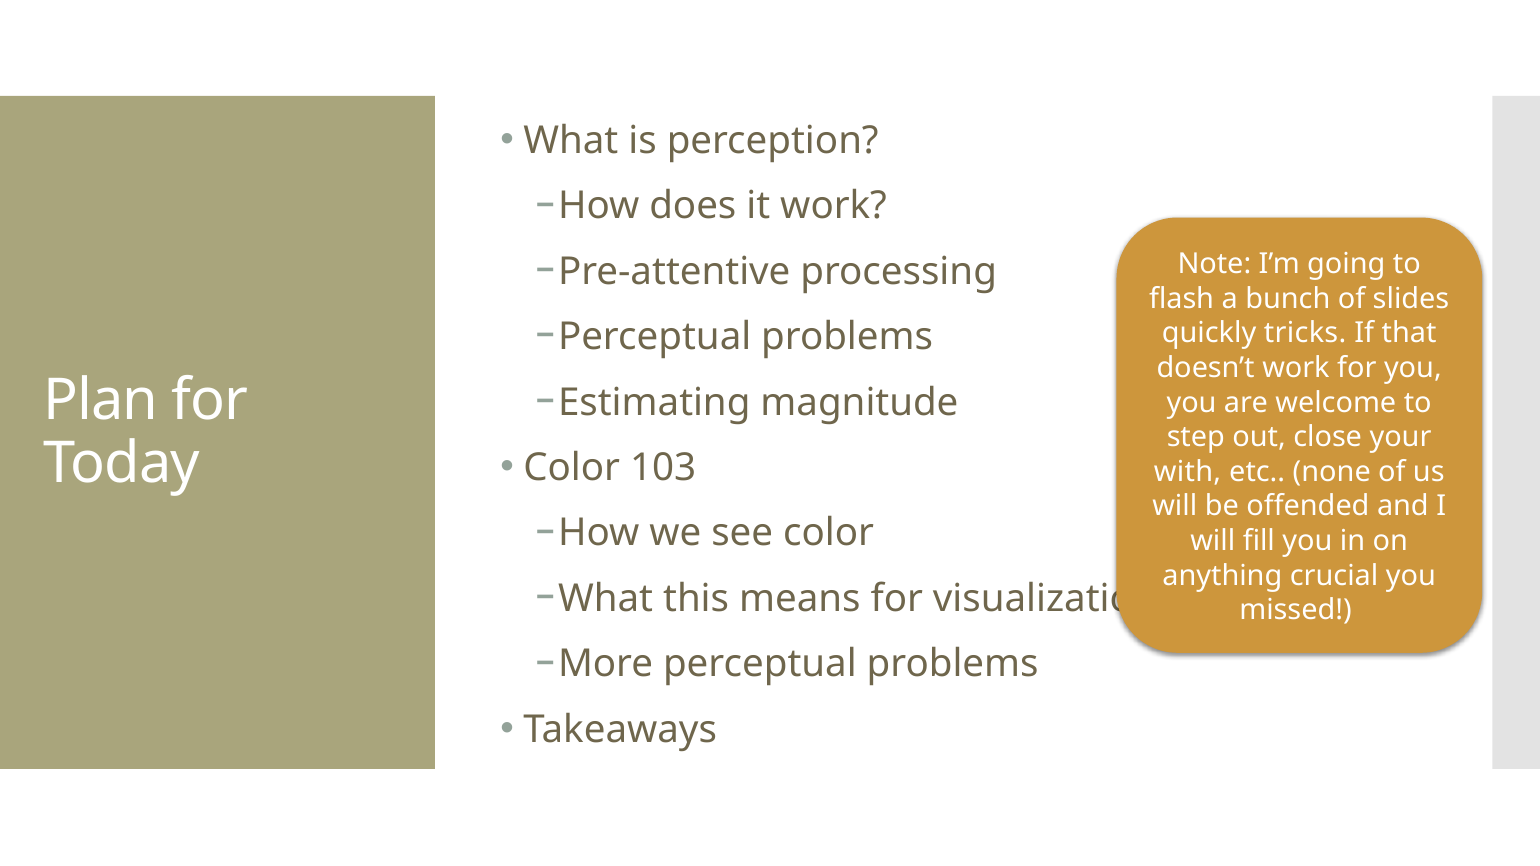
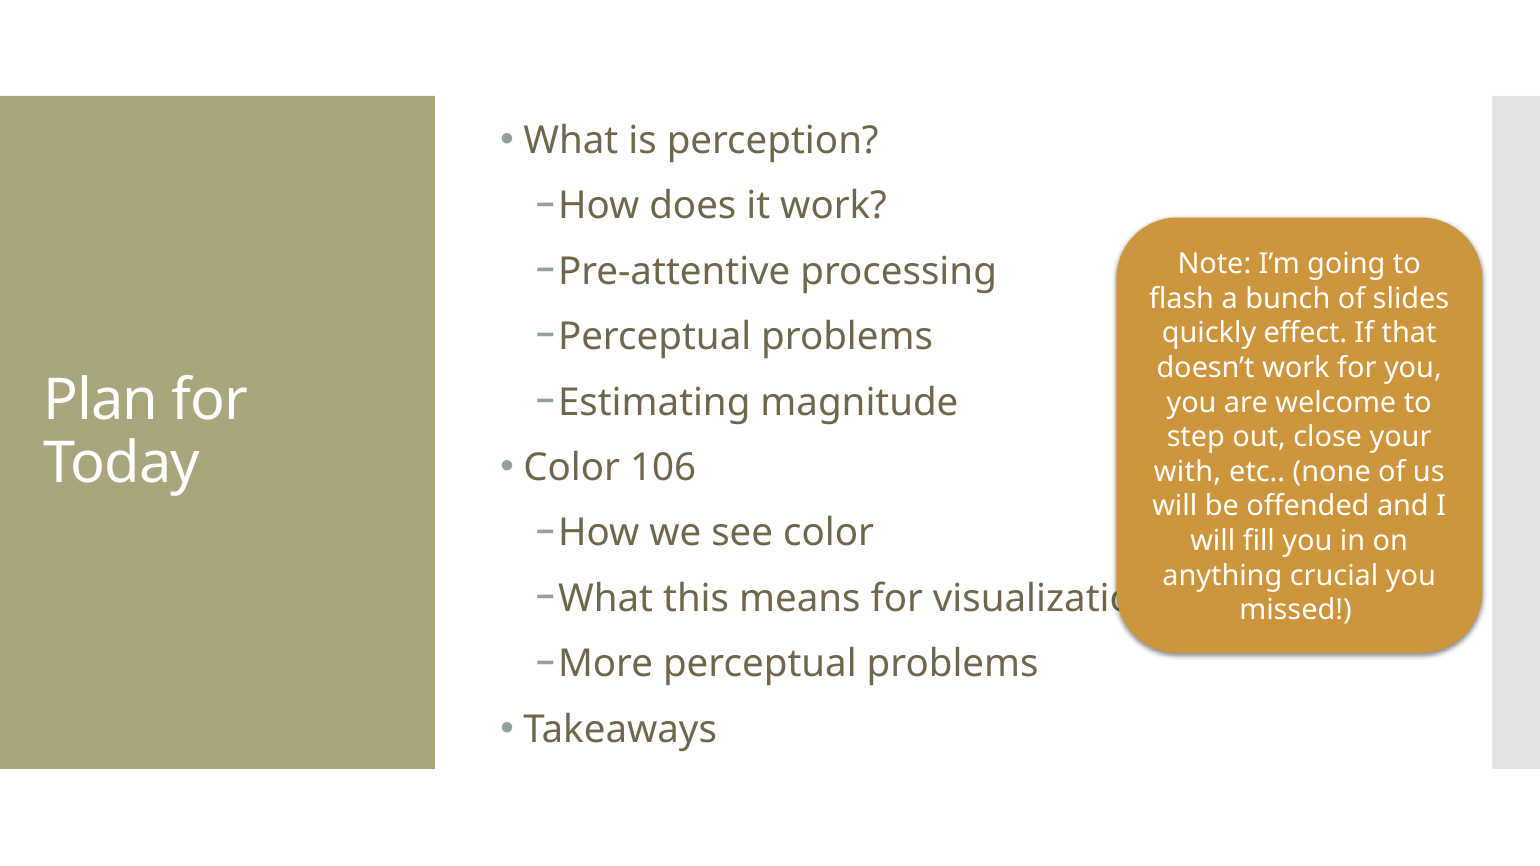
tricks: tricks -> effect
103: 103 -> 106
